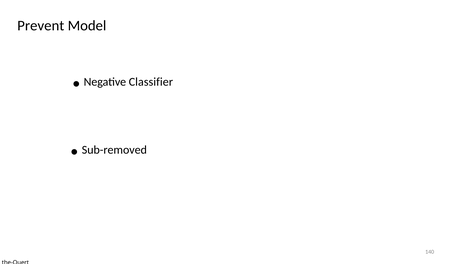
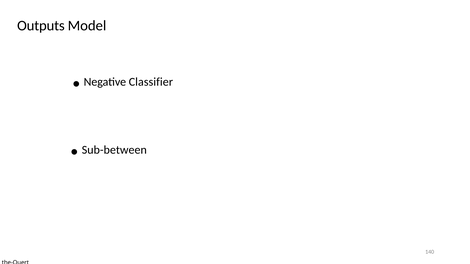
Prevent: Prevent -> Outputs
Sub-removed: Sub-removed -> Sub-between
